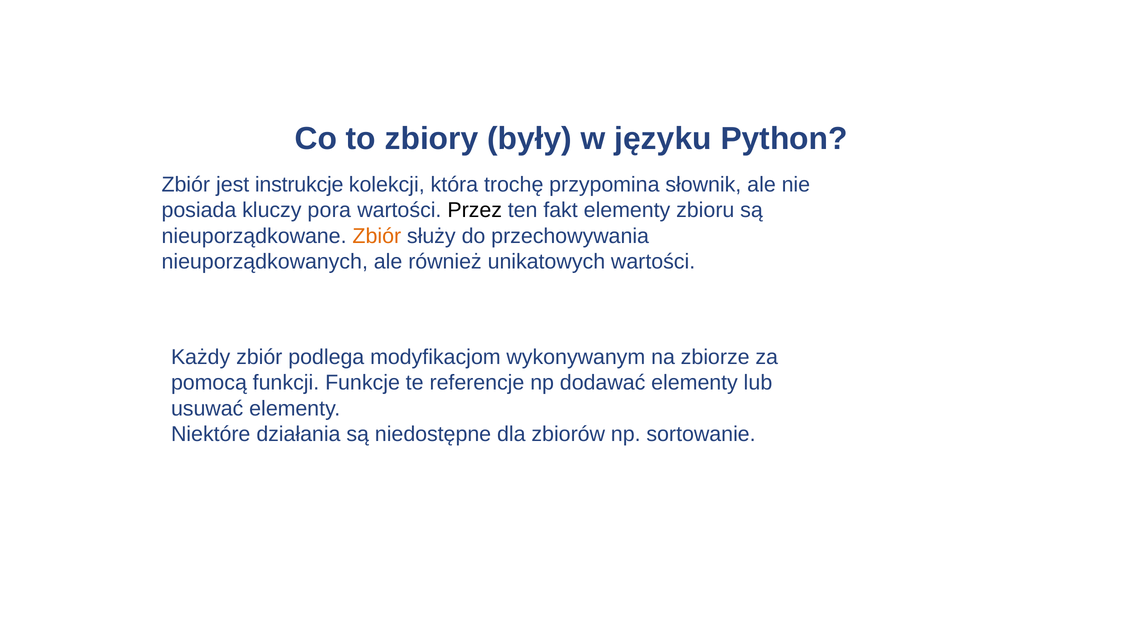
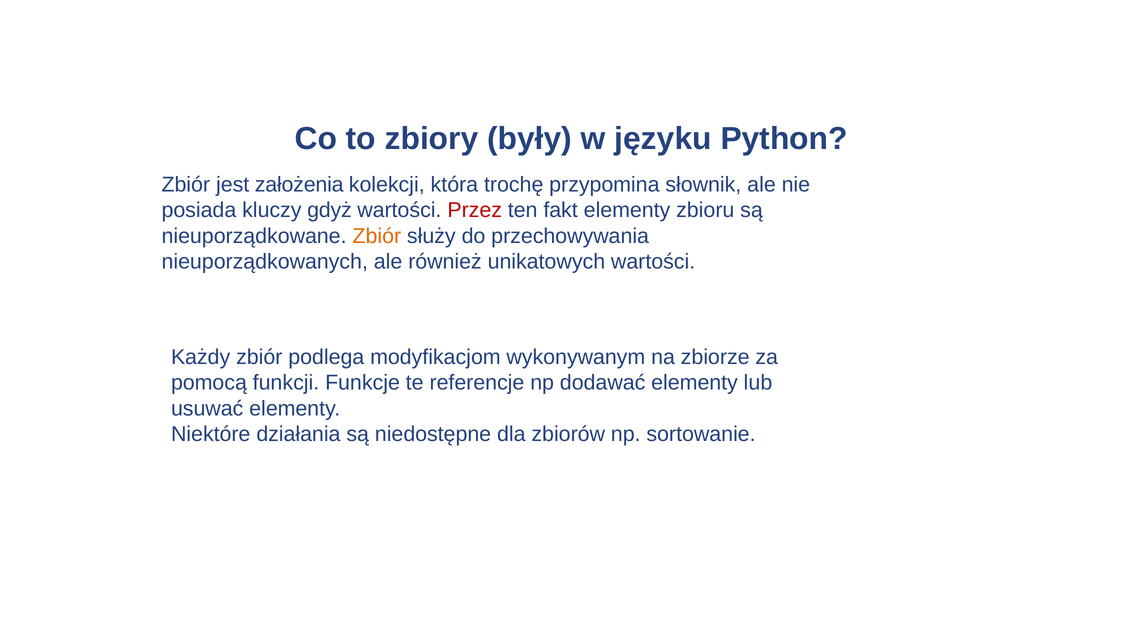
instrukcje: instrukcje -> założenia
pora: pora -> gdyż
Przez colour: black -> red
